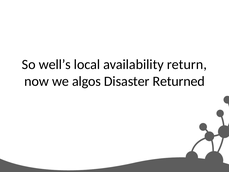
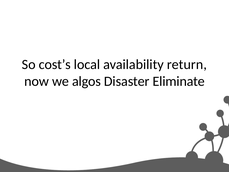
well’s: well’s -> cost’s
Returned: Returned -> Eliminate
